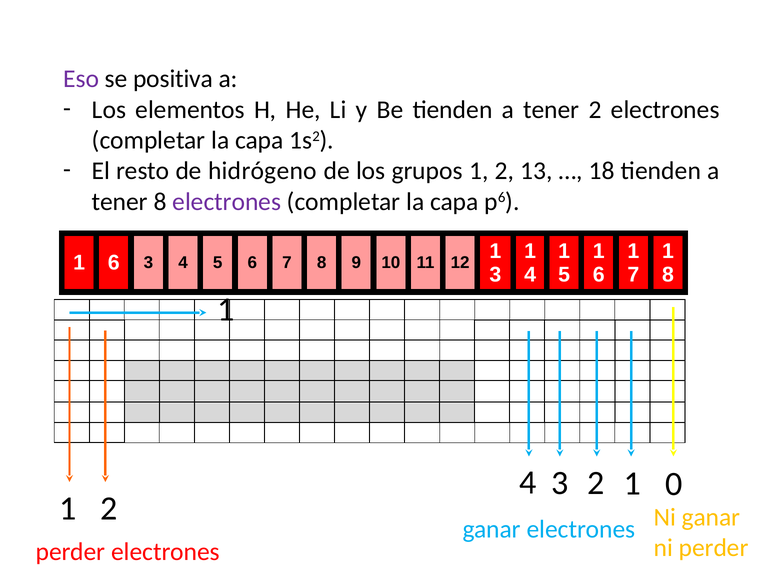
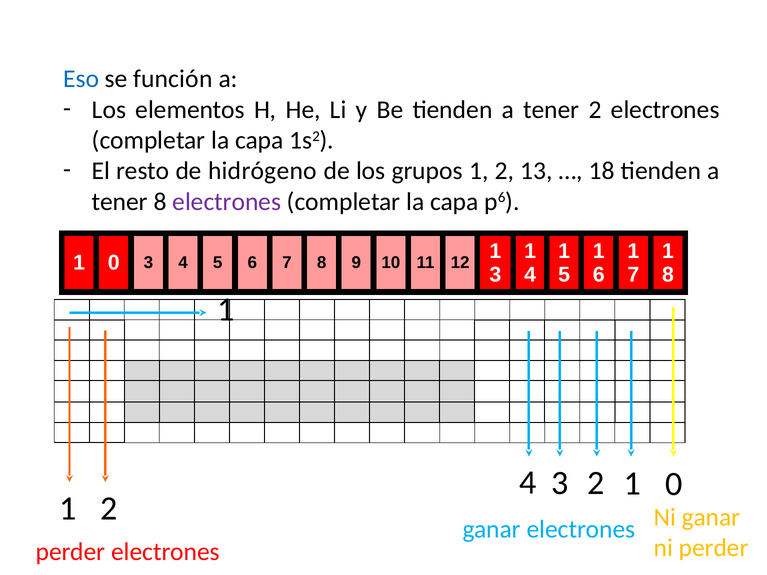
Eso colour: purple -> blue
positiva: positiva -> función
6 at (114, 263): 6 -> 0
